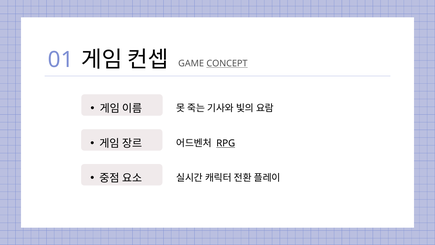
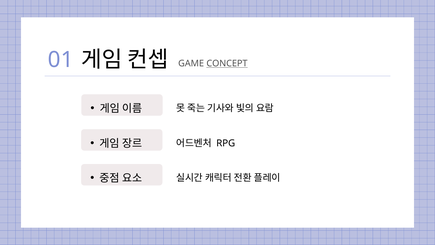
RPG underline: present -> none
